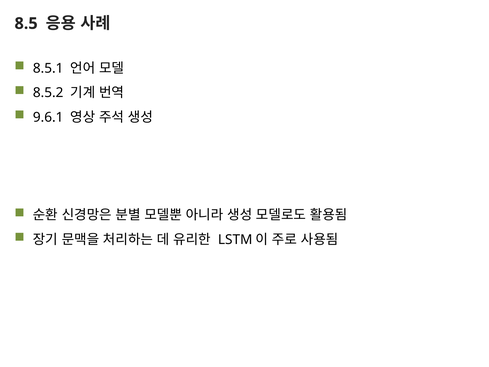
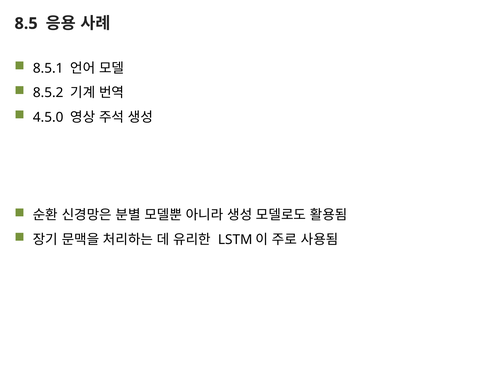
9.6.1: 9.6.1 -> 4.5.0
